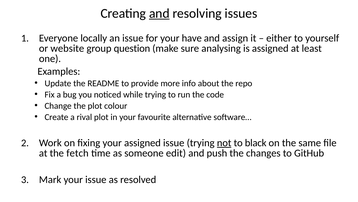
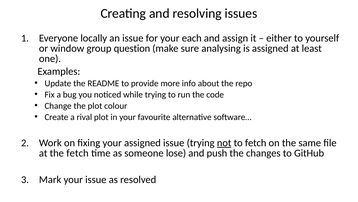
and at (159, 13) underline: present -> none
have: have -> each
website: website -> window
to black: black -> fetch
edit: edit -> lose
